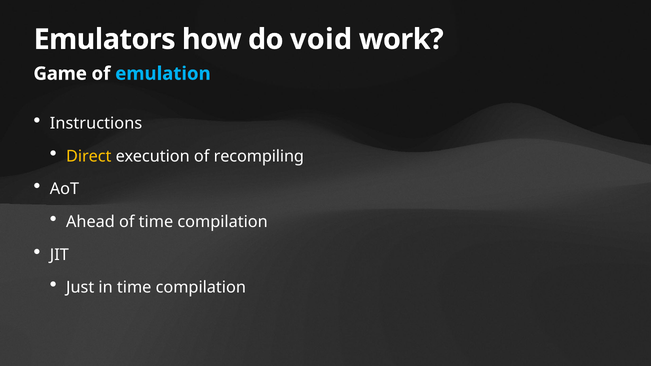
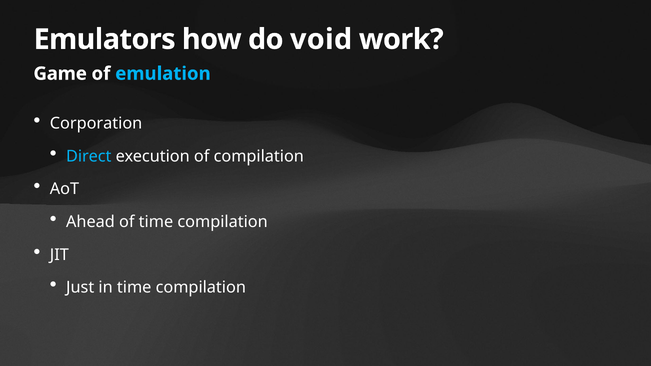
Instructions: Instructions -> Corporation
Direct colour: yellow -> light blue
of recompiling: recompiling -> compilation
